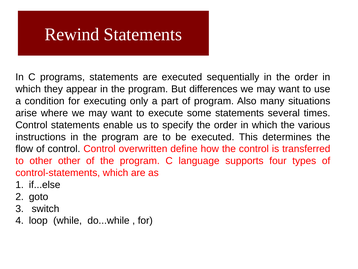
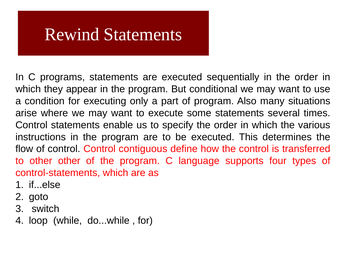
differences: differences -> conditional
overwritten: overwritten -> contiguous
